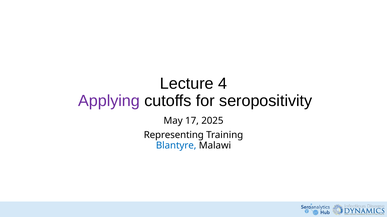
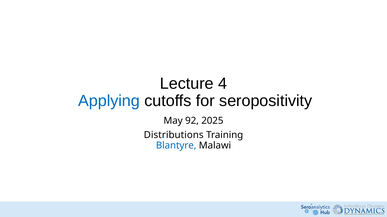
Applying colour: purple -> blue
17: 17 -> 92
Representing: Representing -> Distributions
